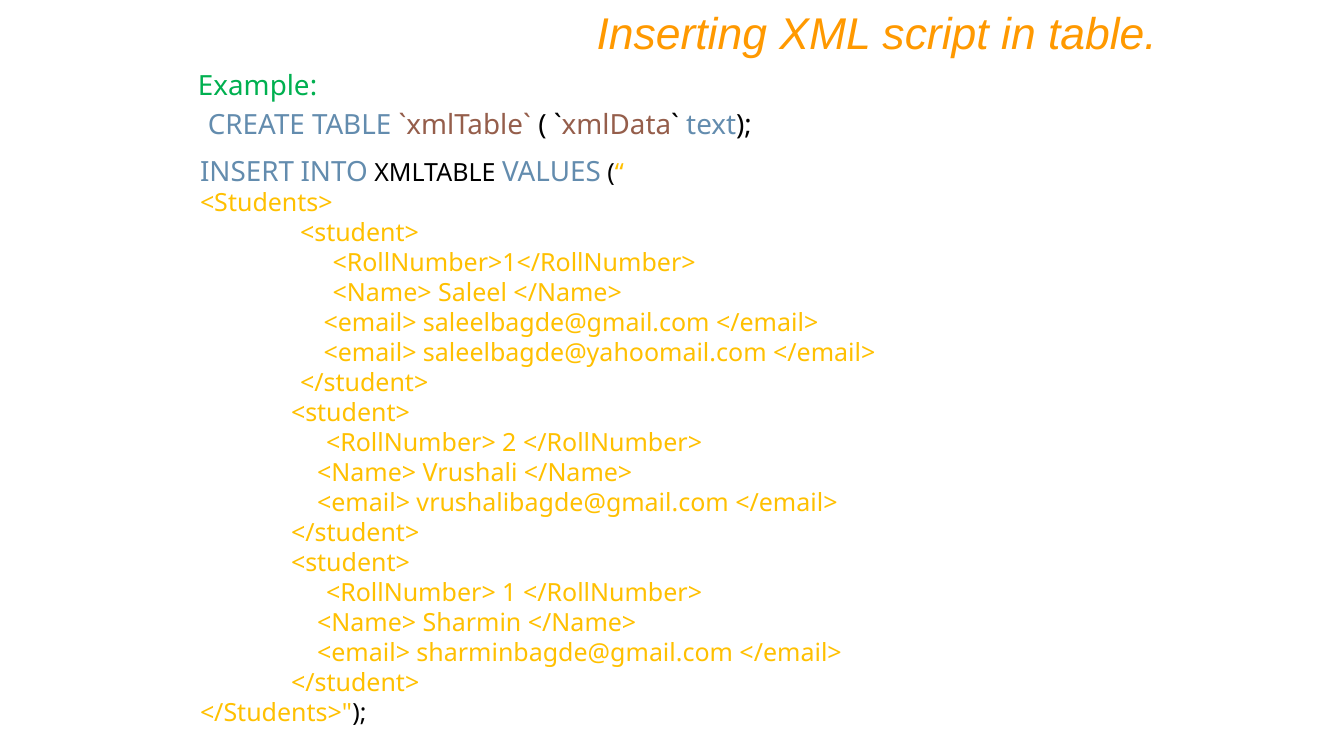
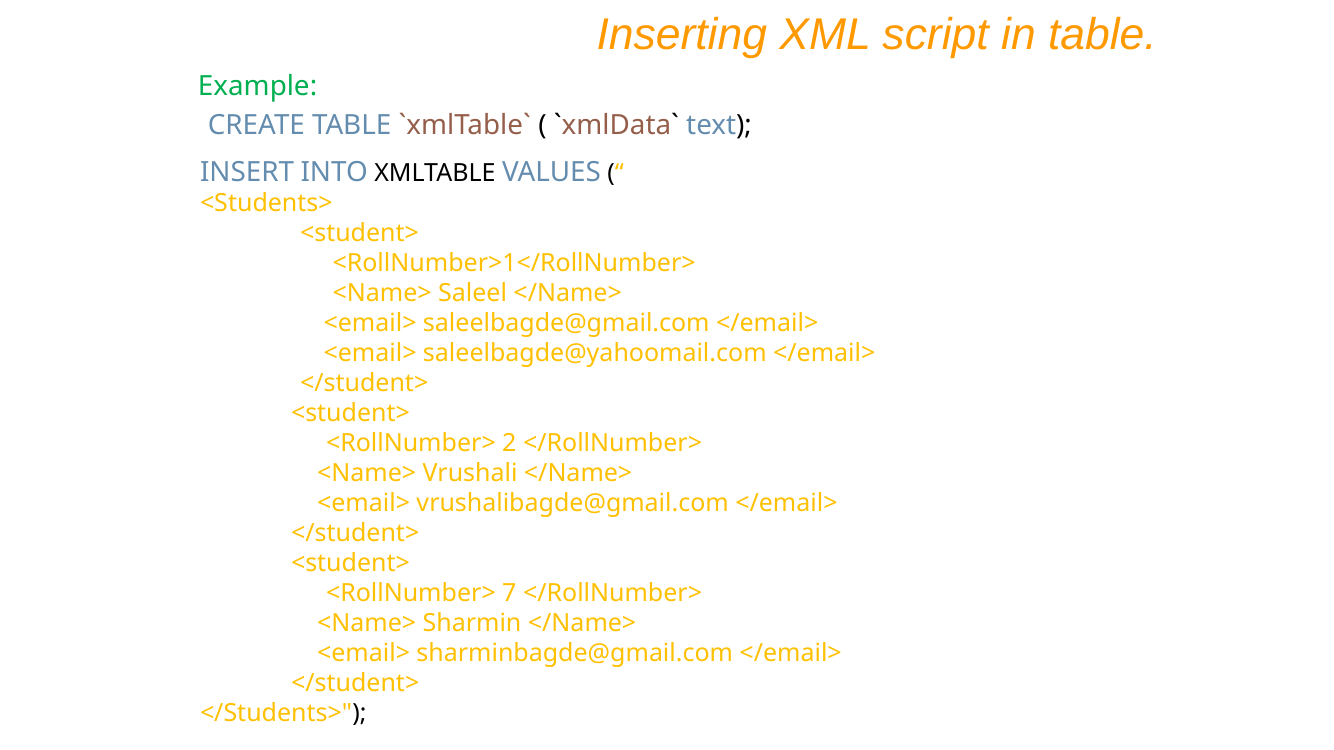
1: 1 -> 7
